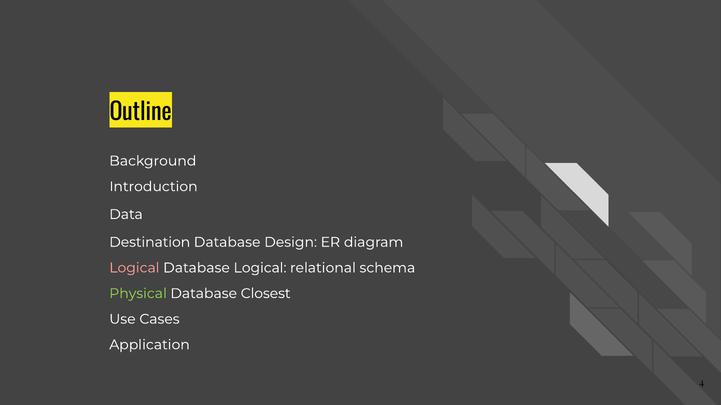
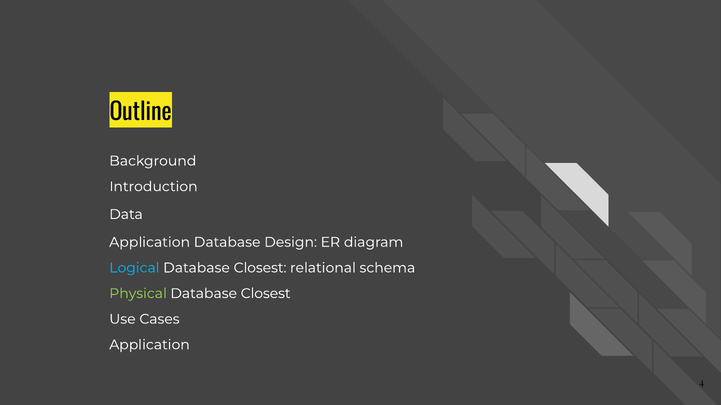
Destination at (150, 242): Destination -> Application
Logical at (134, 268) colour: pink -> light blue
Logical at (260, 268): Logical -> Closest
